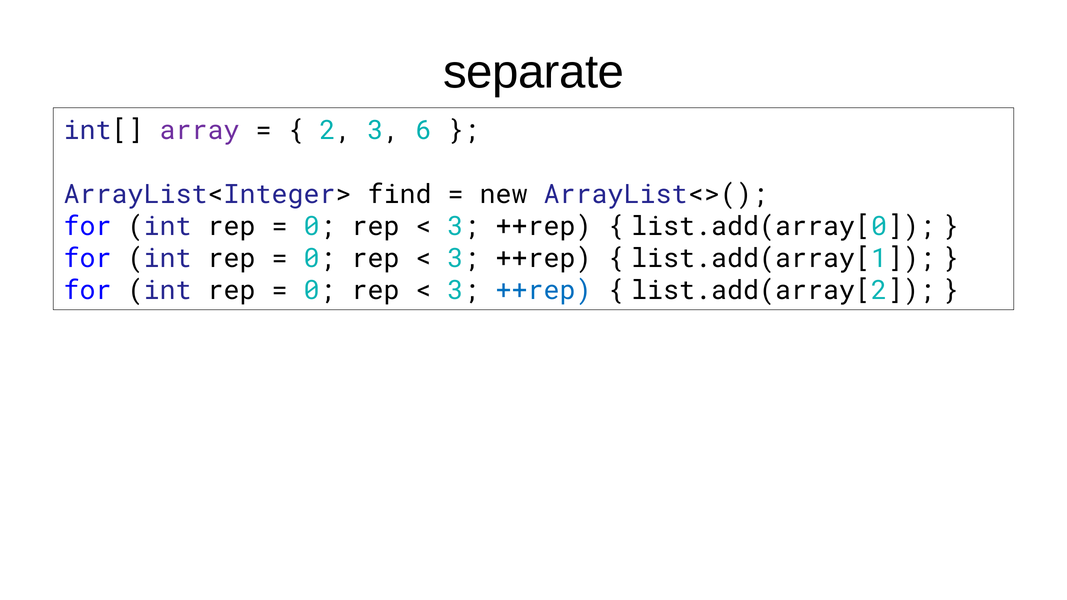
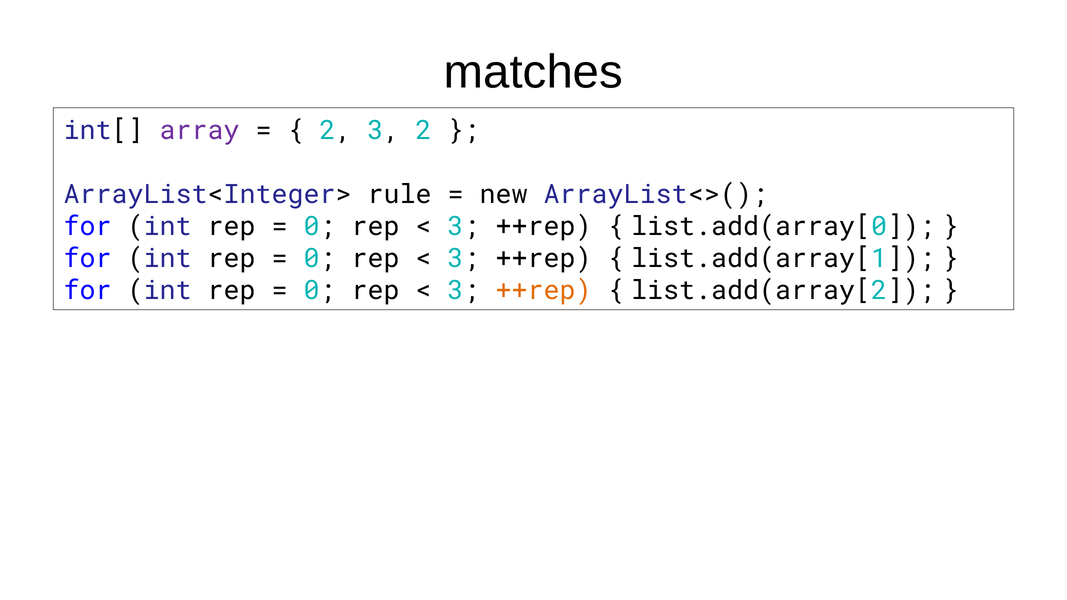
separate: separate -> matches
3 6: 6 -> 2
find: find -> rule
++rep at (544, 291) colour: blue -> orange
